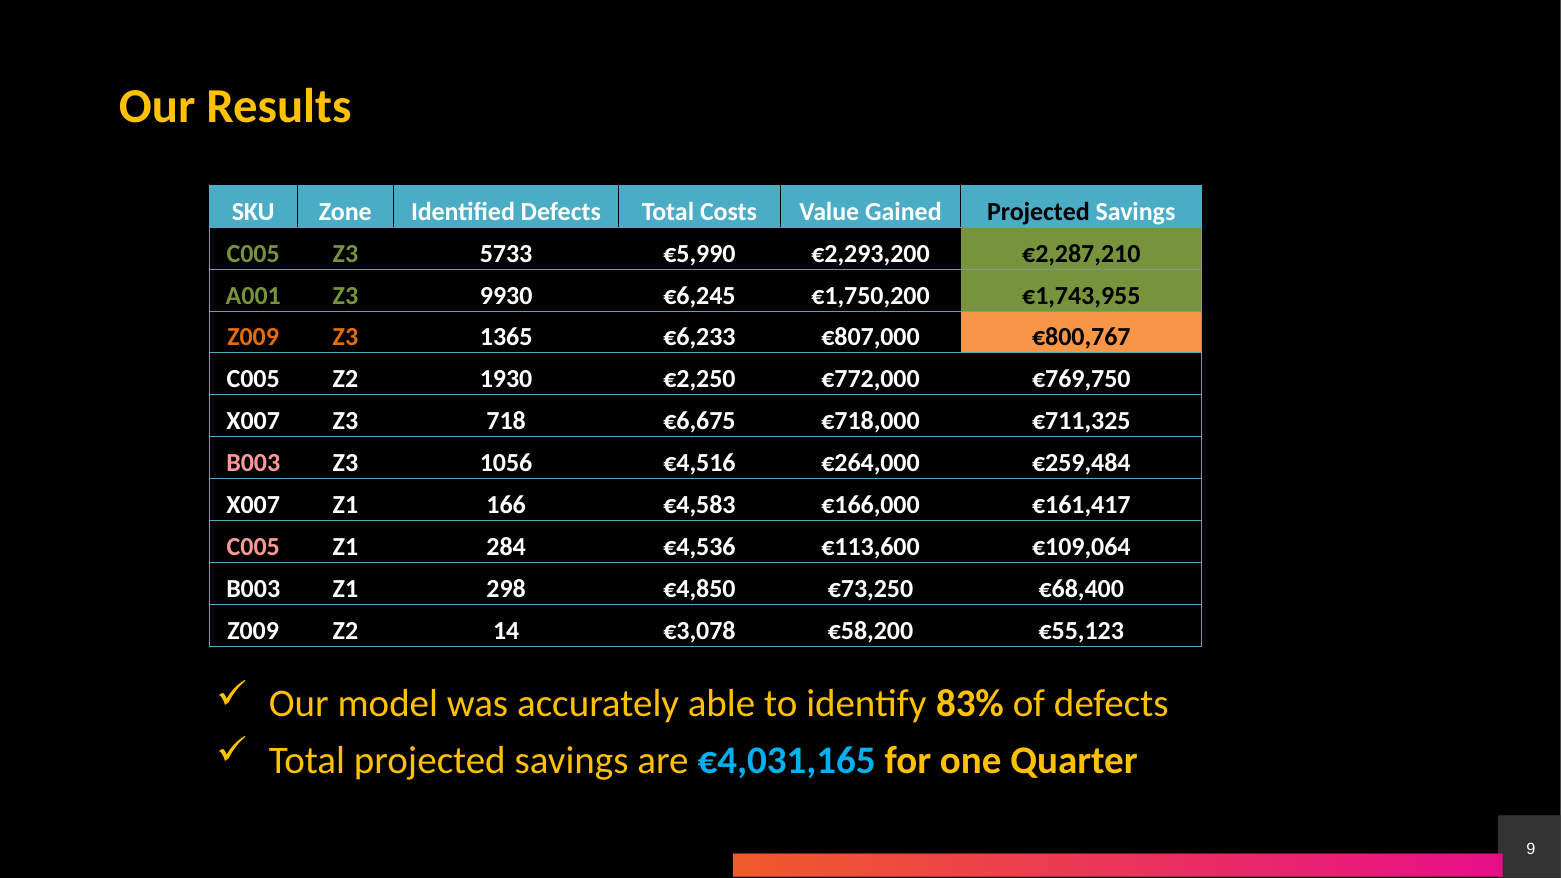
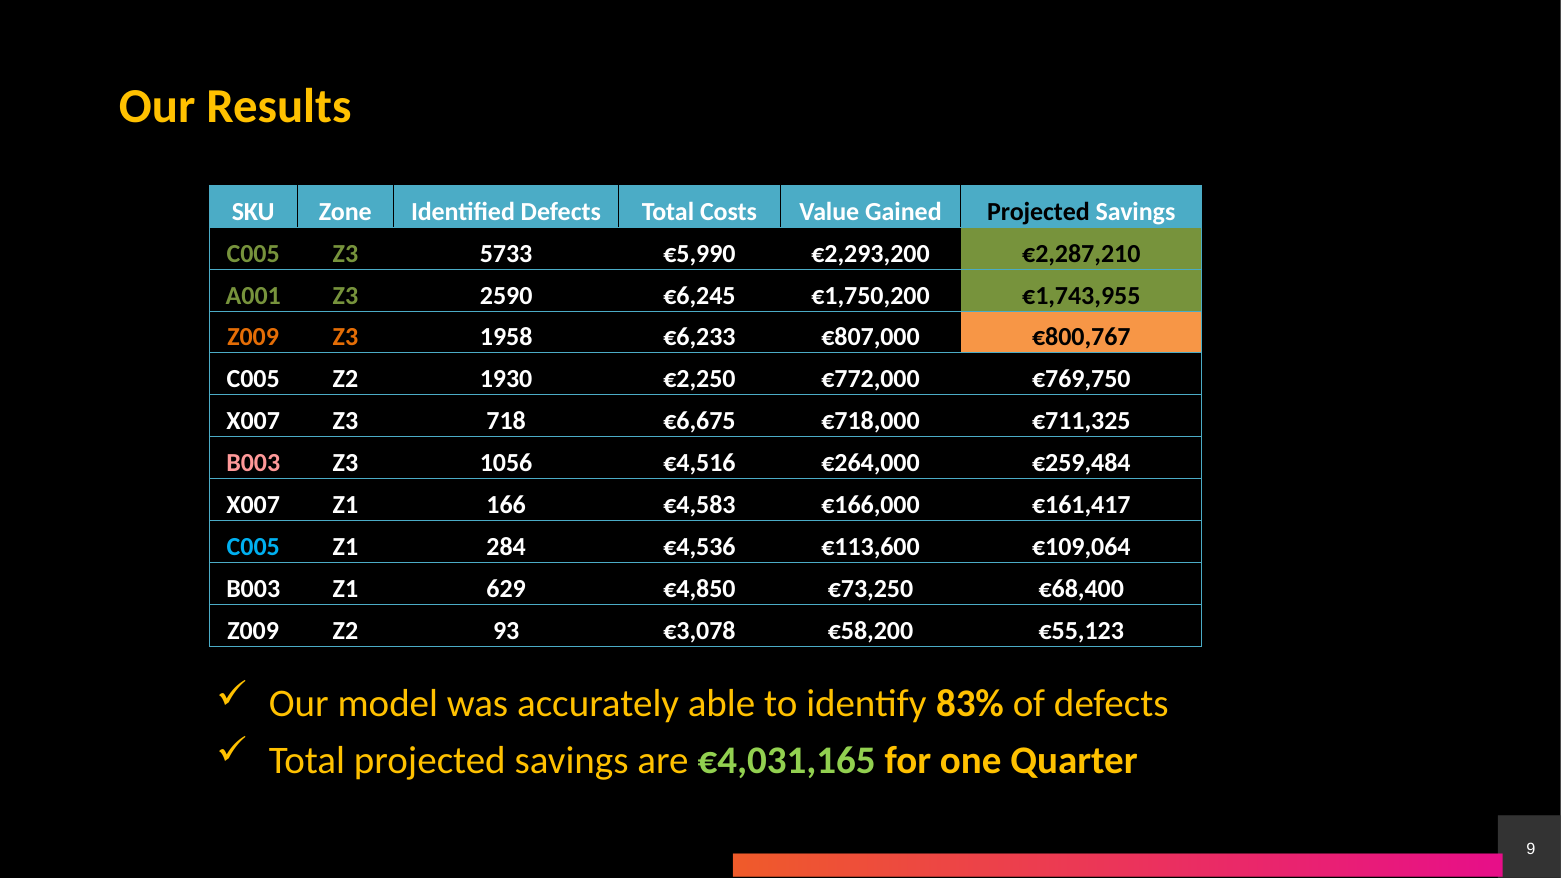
9930: 9930 -> 2590
1365: 1365 -> 1958
C005 at (253, 547) colour: pink -> light blue
298: 298 -> 629
14: 14 -> 93
€4,031,165 colour: light blue -> light green
